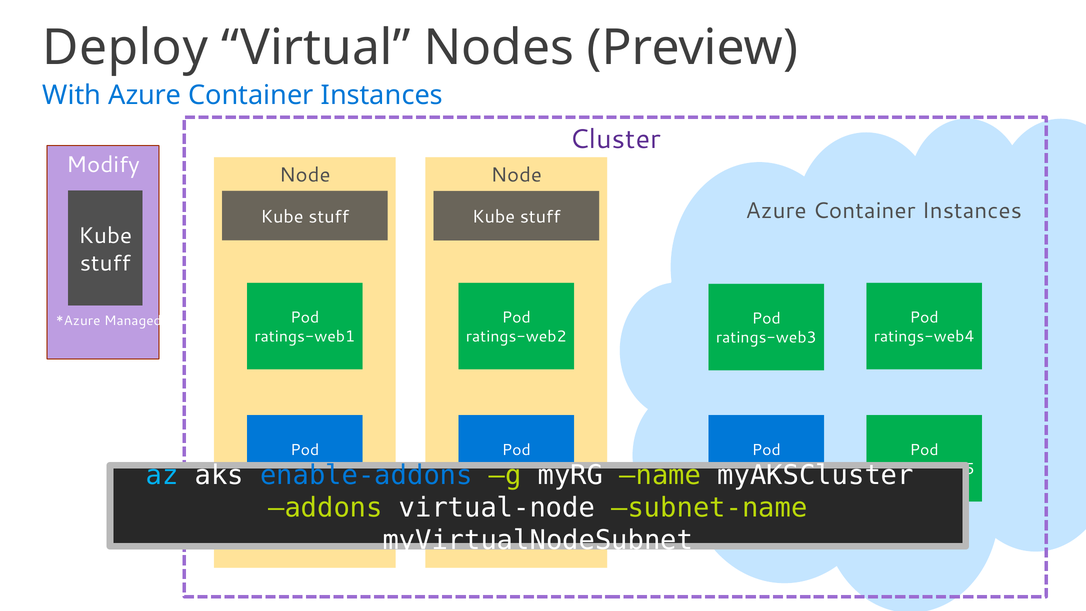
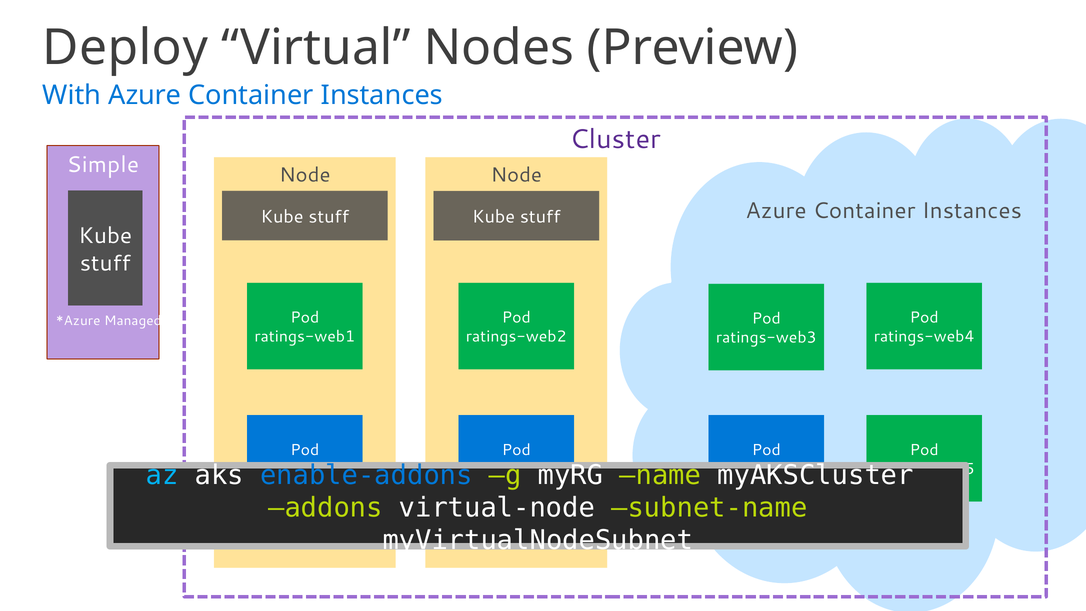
Modify: Modify -> Simple
